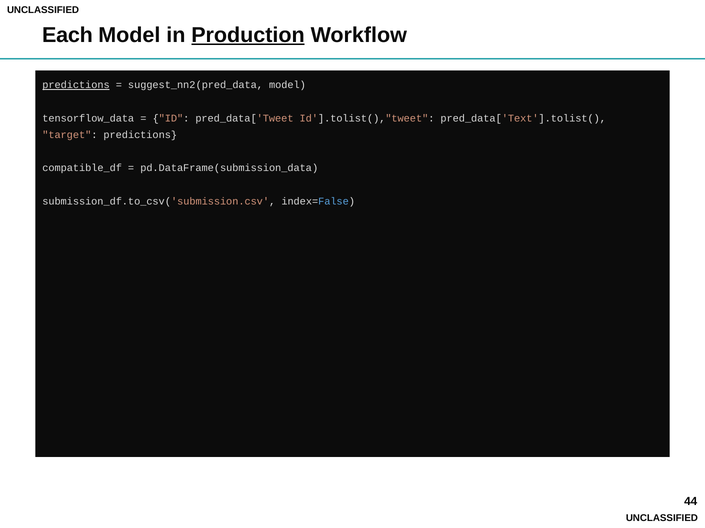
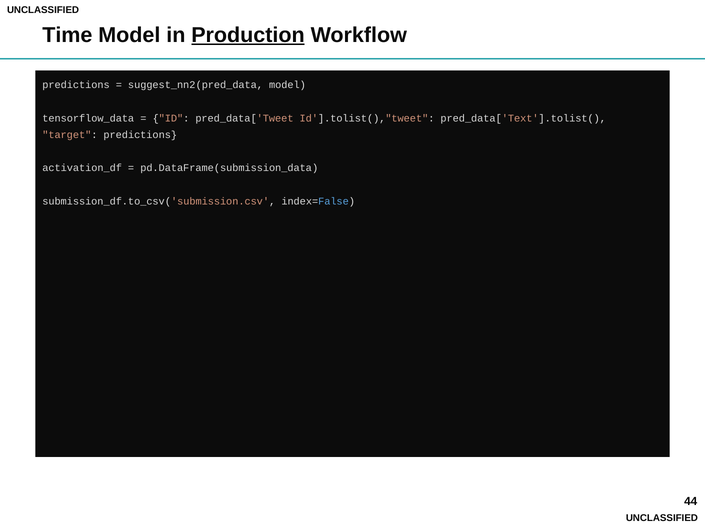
Each: Each -> Time
predictions at (76, 85) underline: present -> none
compatible_df: compatible_df -> activation_df
